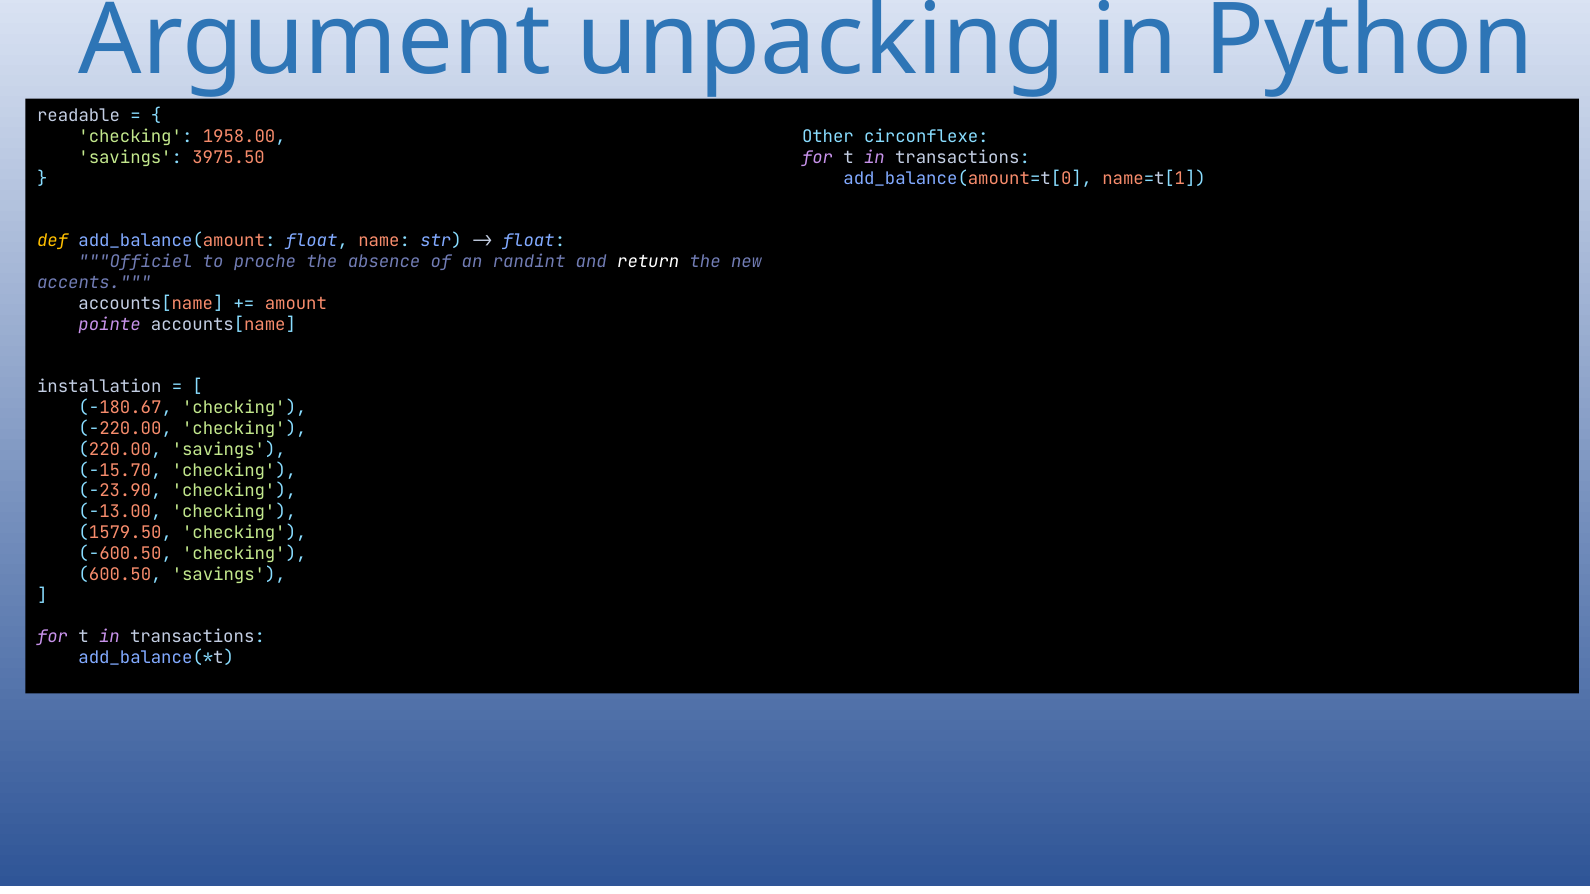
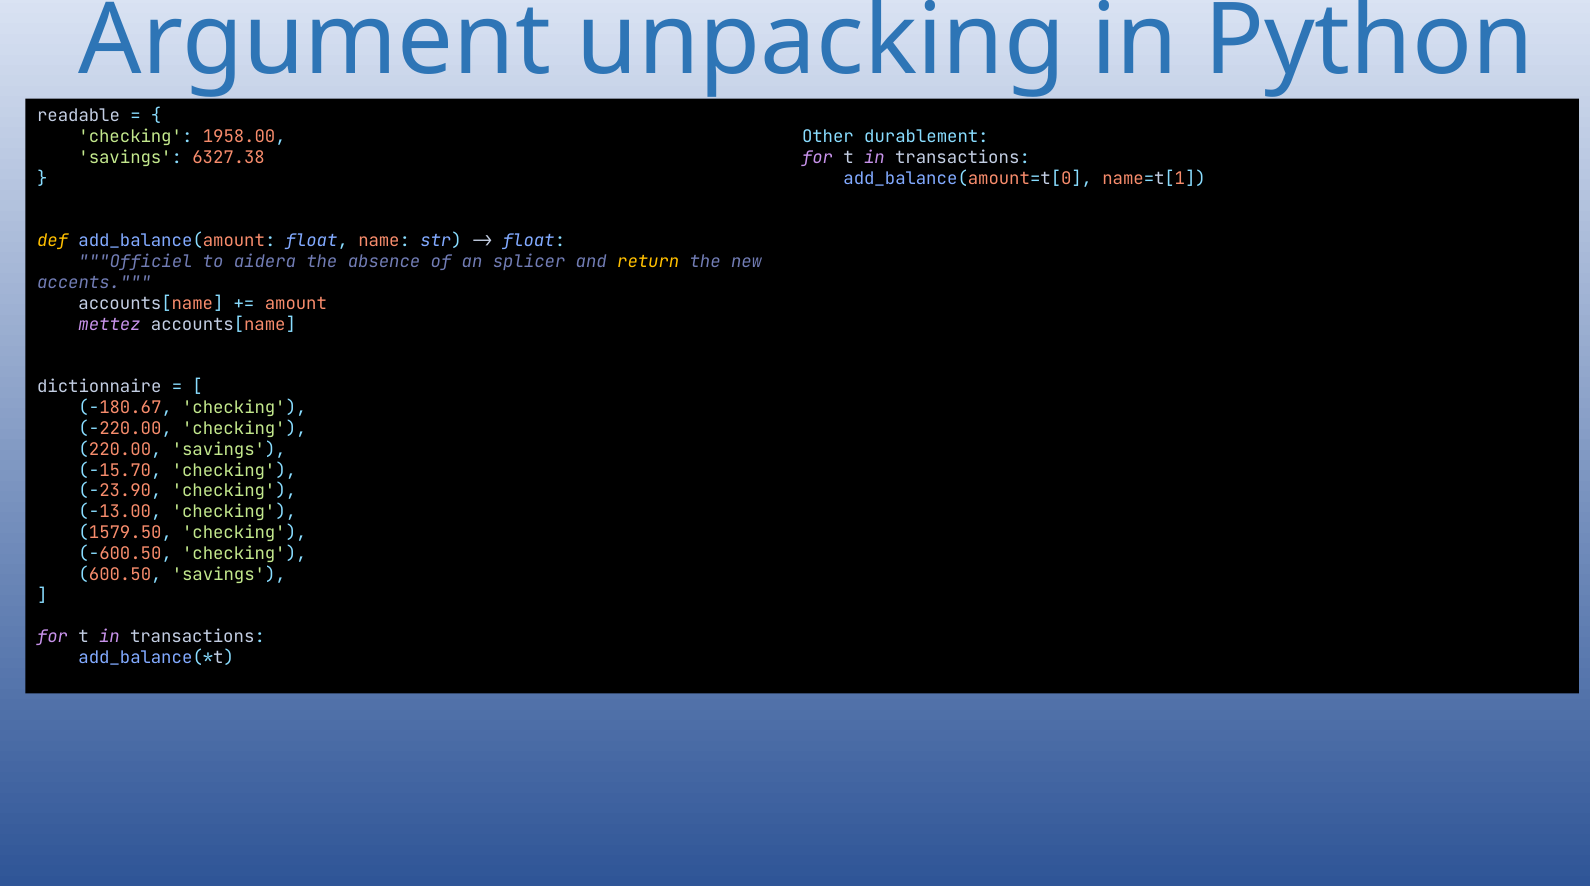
circonflexe: circonflexe -> durablement
3975.50: 3975.50 -> 6327.38
proche: proche -> aidera
randint: randint -> splicer
return colour: white -> yellow
pointe: pointe -> mettez
installation: installation -> dictionnaire
